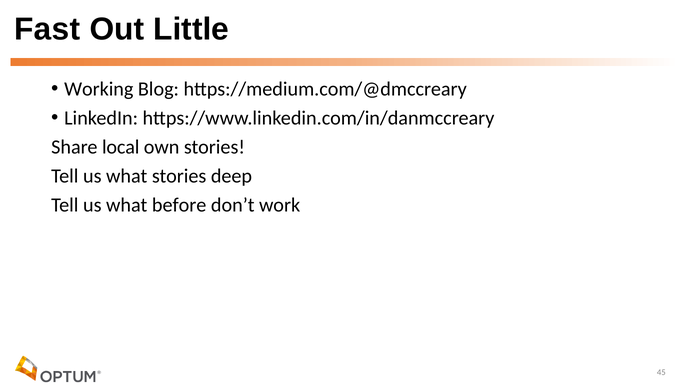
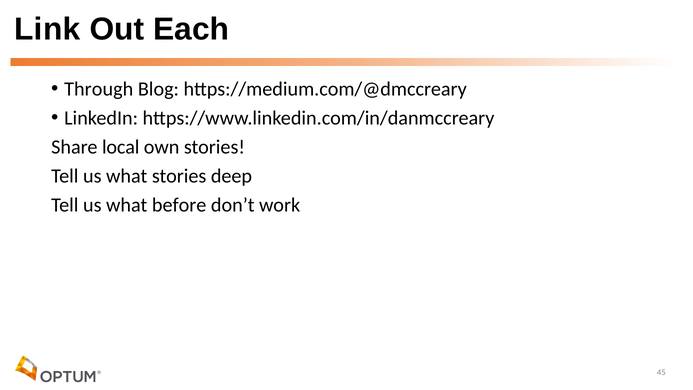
Fast: Fast -> Link
Little: Little -> Each
Working: Working -> Through
